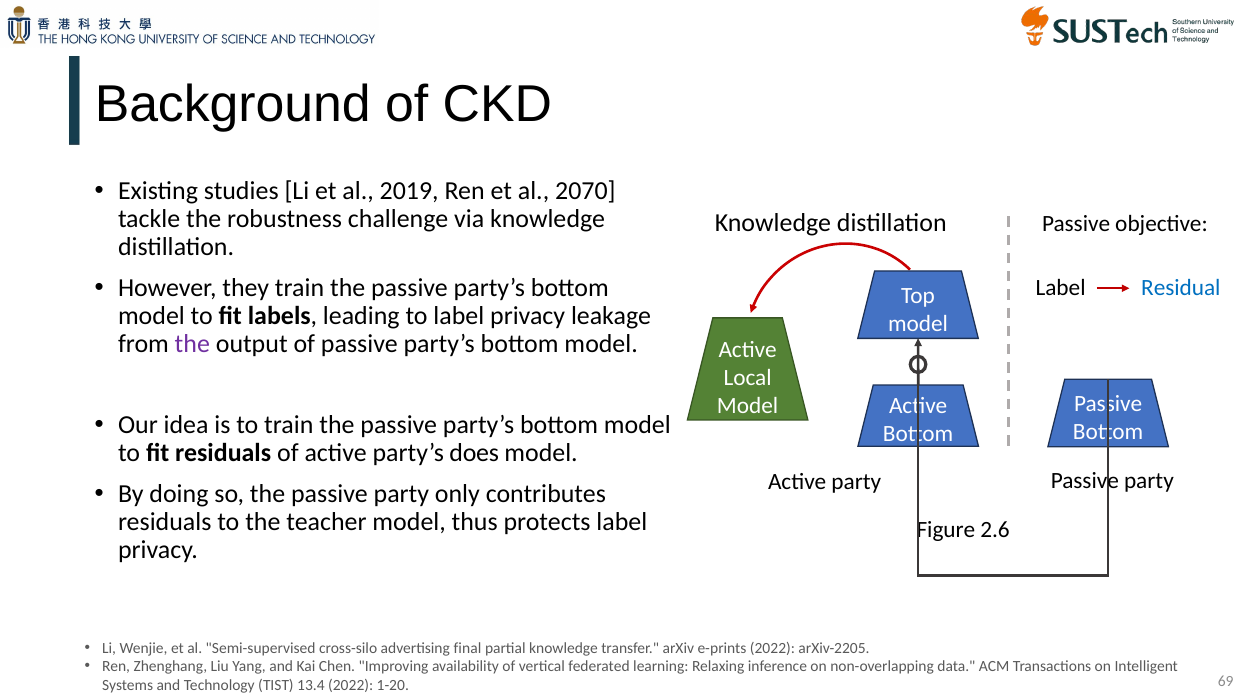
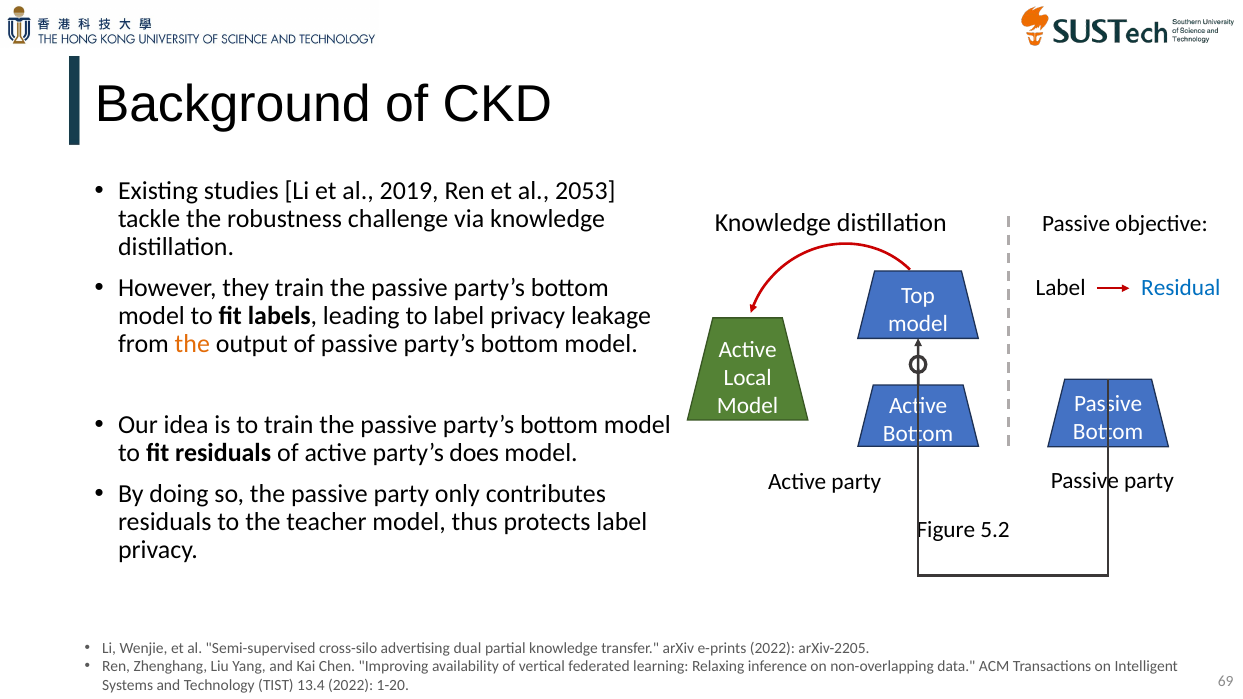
2070: 2070 -> 2053
the at (192, 344) colour: purple -> orange
2.6: 2.6 -> 5.2
final: final -> dual
